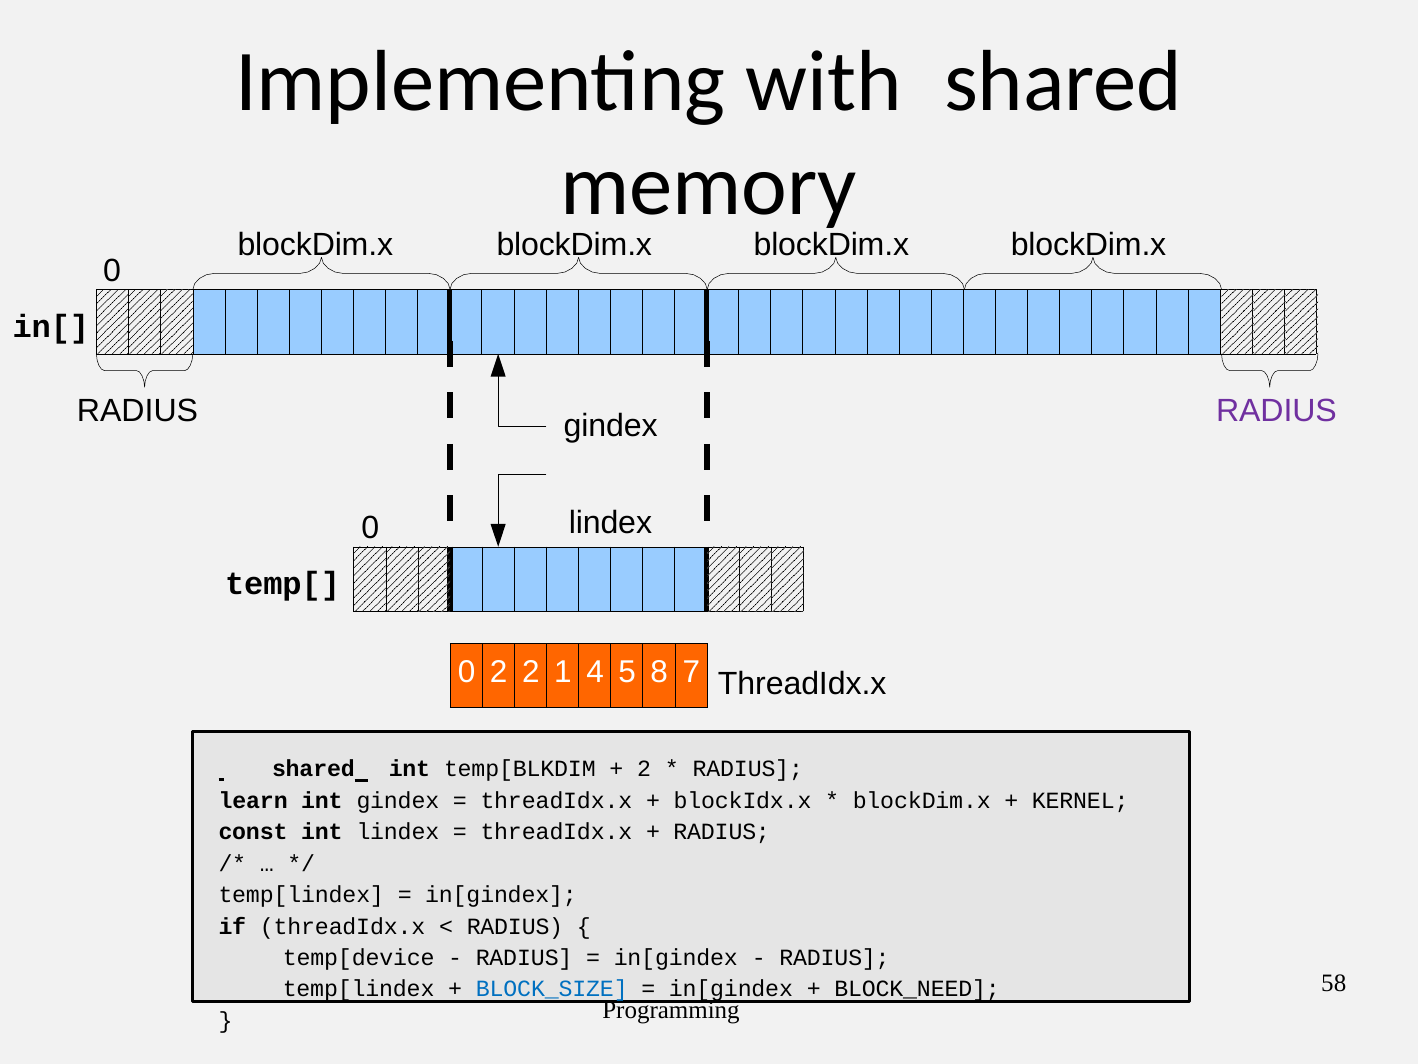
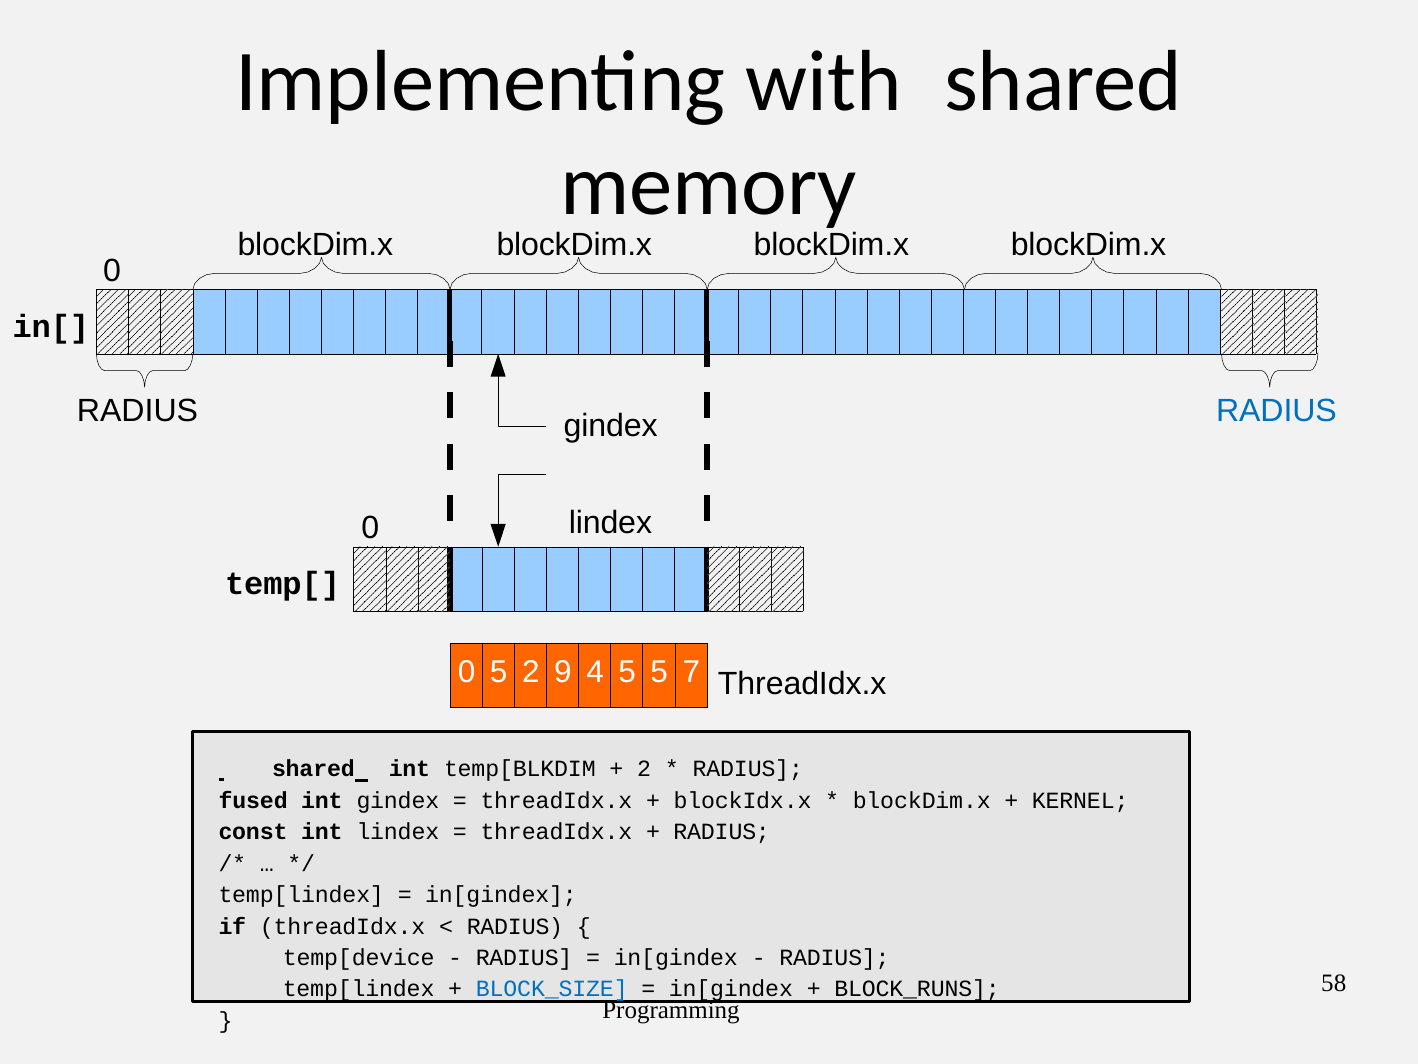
RADIUS at (1276, 411) colour: purple -> blue
0 2: 2 -> 5
1: 1 -> 9
5 8: 8 -> 5
learn: learn -> fused
BLOCK_NEED: BLOCK_NEED -> BLOCK_RUNS
